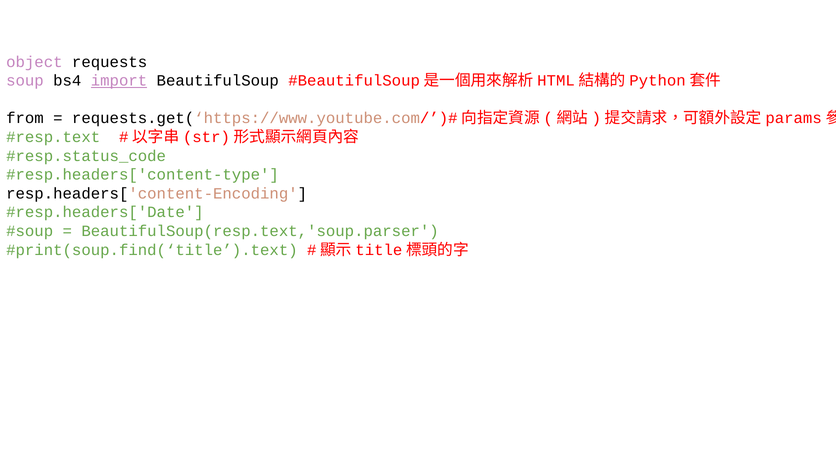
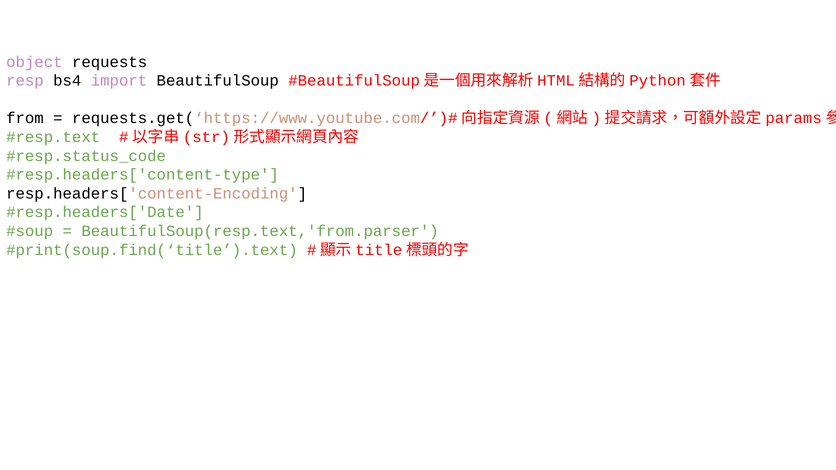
soup: soup -> resp
import underline: present -> none
BeautifulSoup(resp.text,'soup.parser: BeautifulSoup(resp.text,'soup.parser -> BeautifulSoup(resp.text,'from.parser
